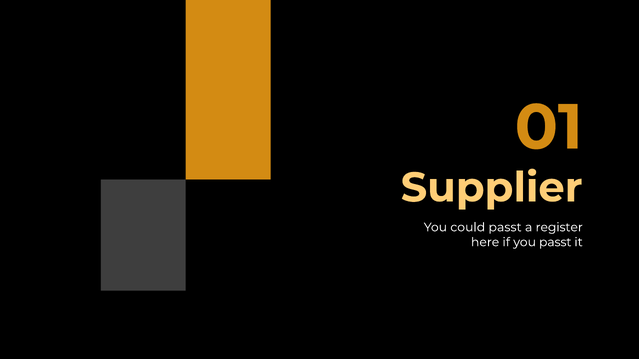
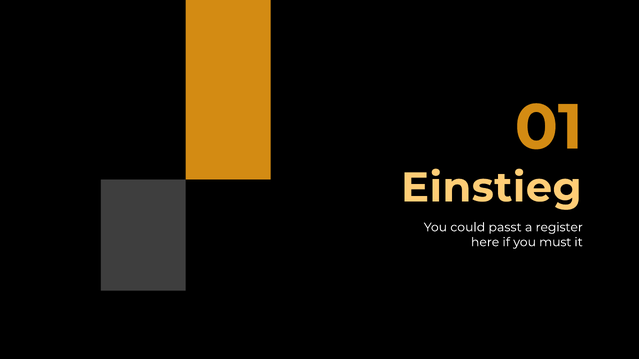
Supplier: Supplier -> Einstieg
you passt: passt -> must
